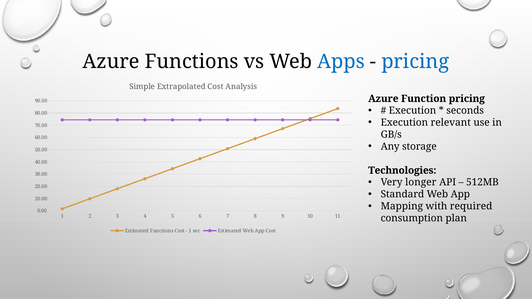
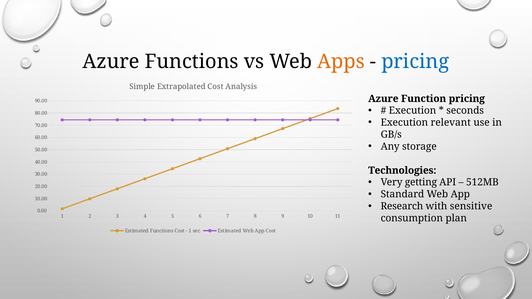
Apps colour: blue -> orange
longer: longer -> getting
Mapping: Mapping -> Research
required: required -> sensitive
